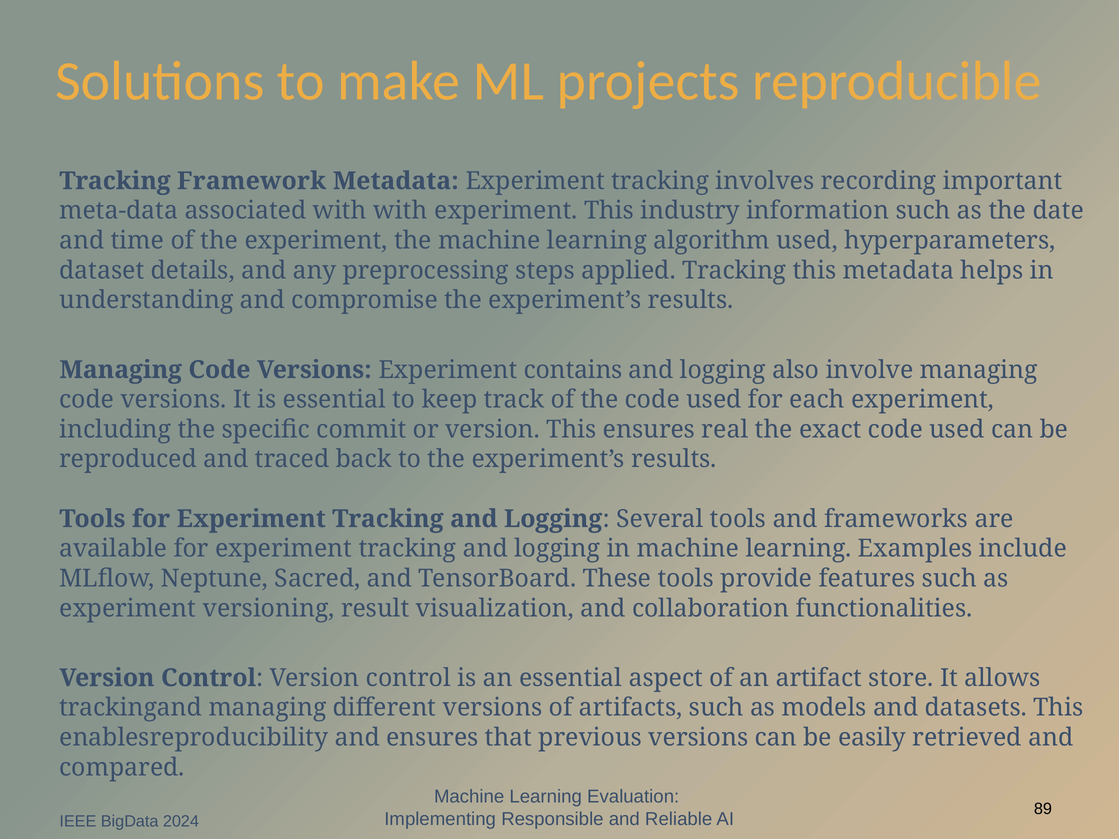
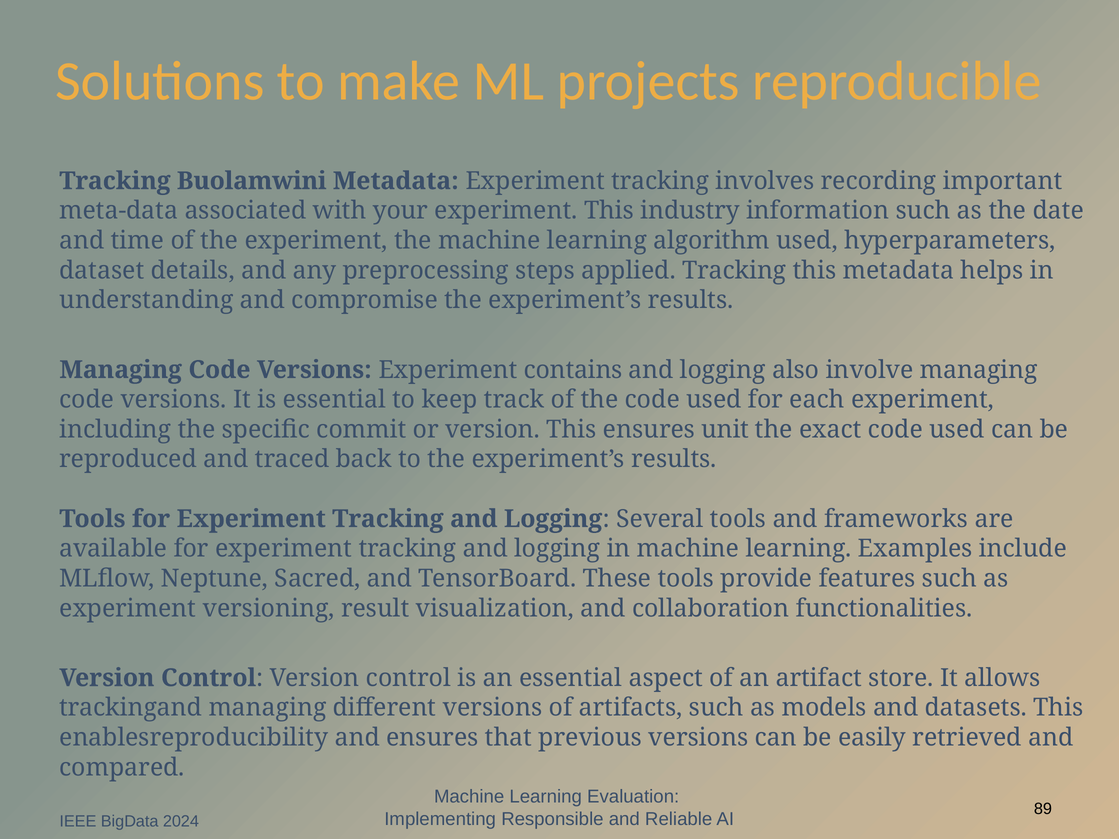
Framework: Framework -> Buolamwini
with with: with -> your
real: real -> unit
